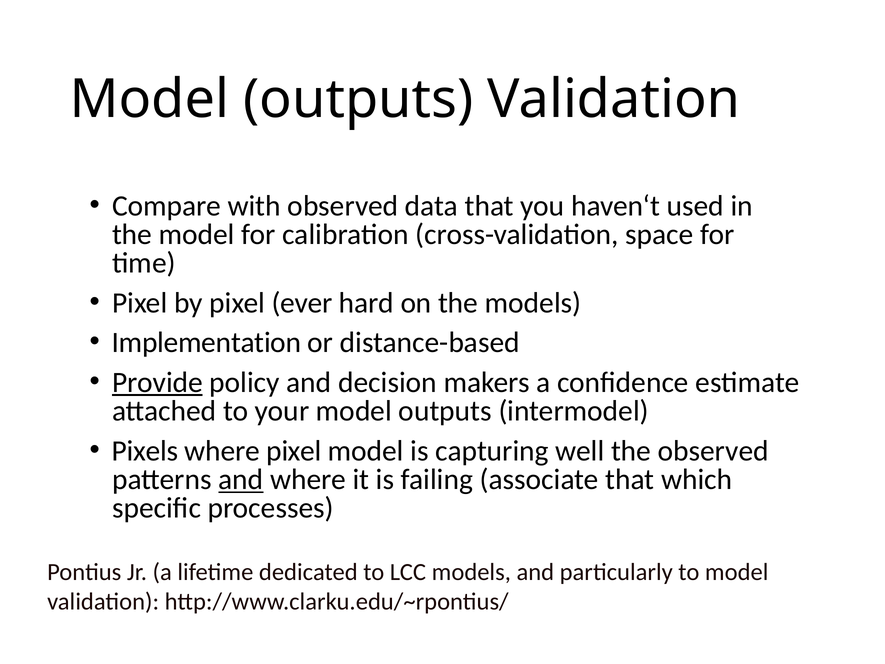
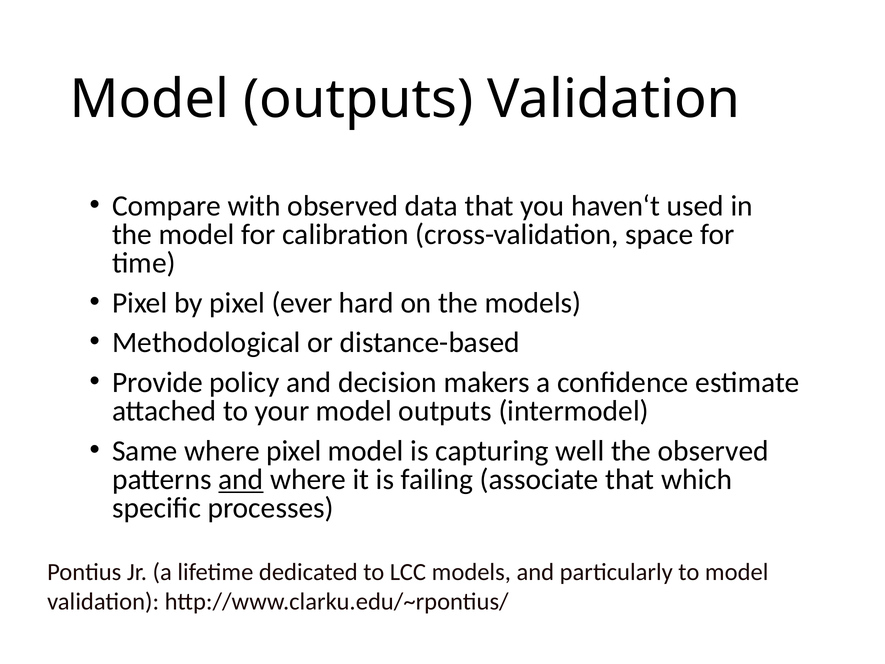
Implementation: Implementation -> Methodological
Provide underline: present -> none
Pixels: Pixels -> Same
